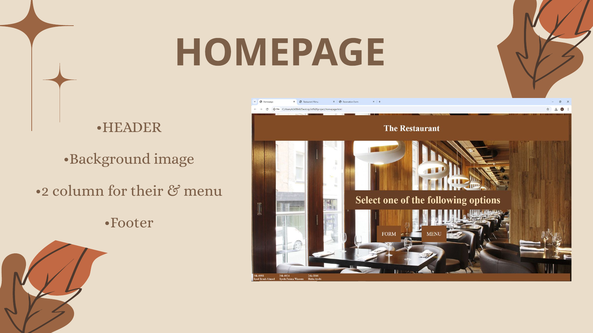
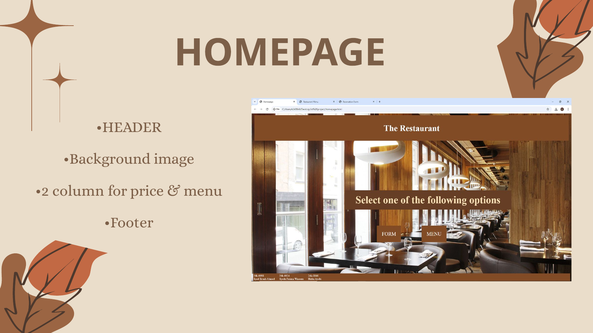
their: their -> price
